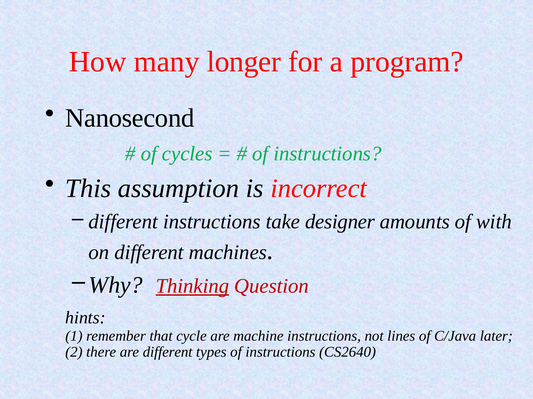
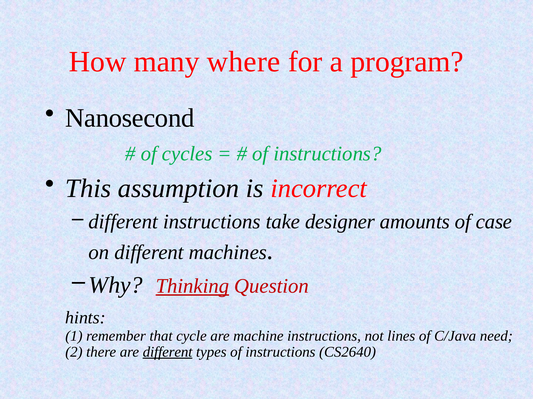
longer: longer -> where
with: with -> case
later: later -> need
different at (168, 353) underline: none -> present
